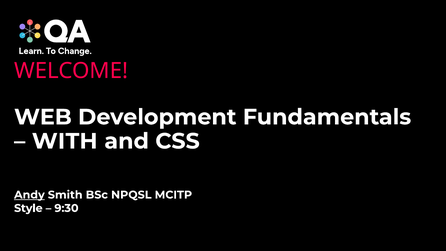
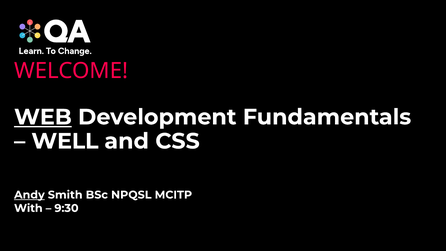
WEB underline: none -> present
WITH: WITH -> WELL
Style: Style -> With
